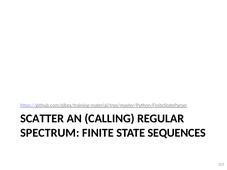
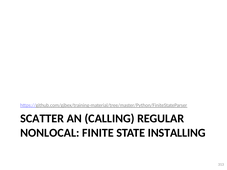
SPECTRUM: SPECTRUM -> NONLOCAL
SEQUENCES: SEQUENCES -> INSTALLING
